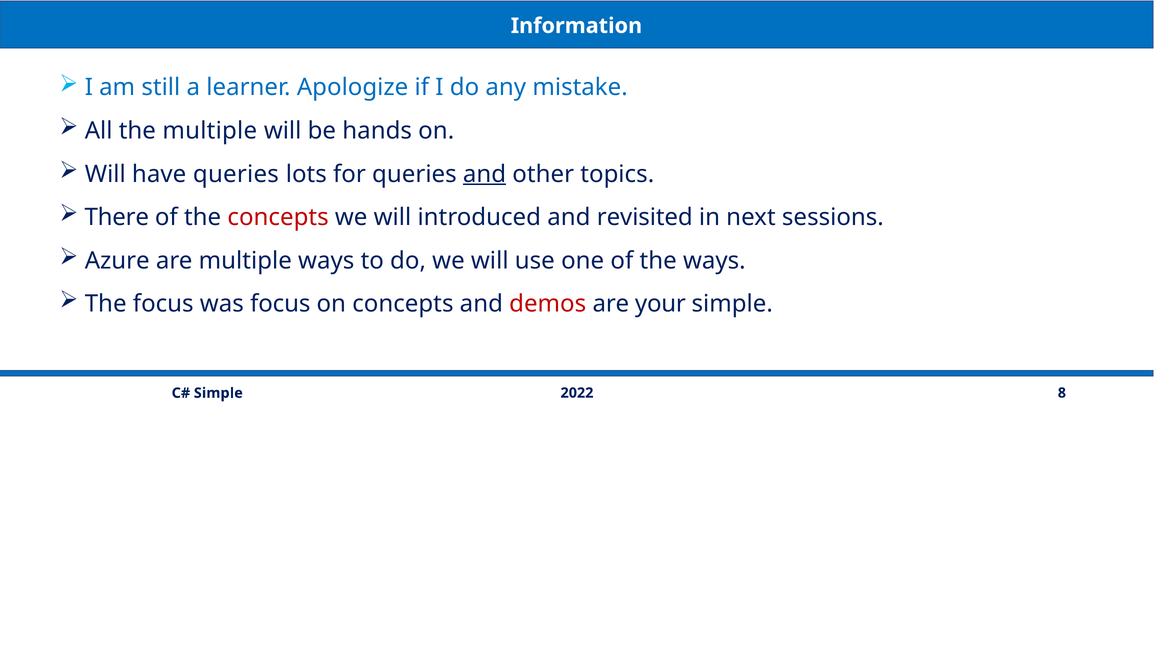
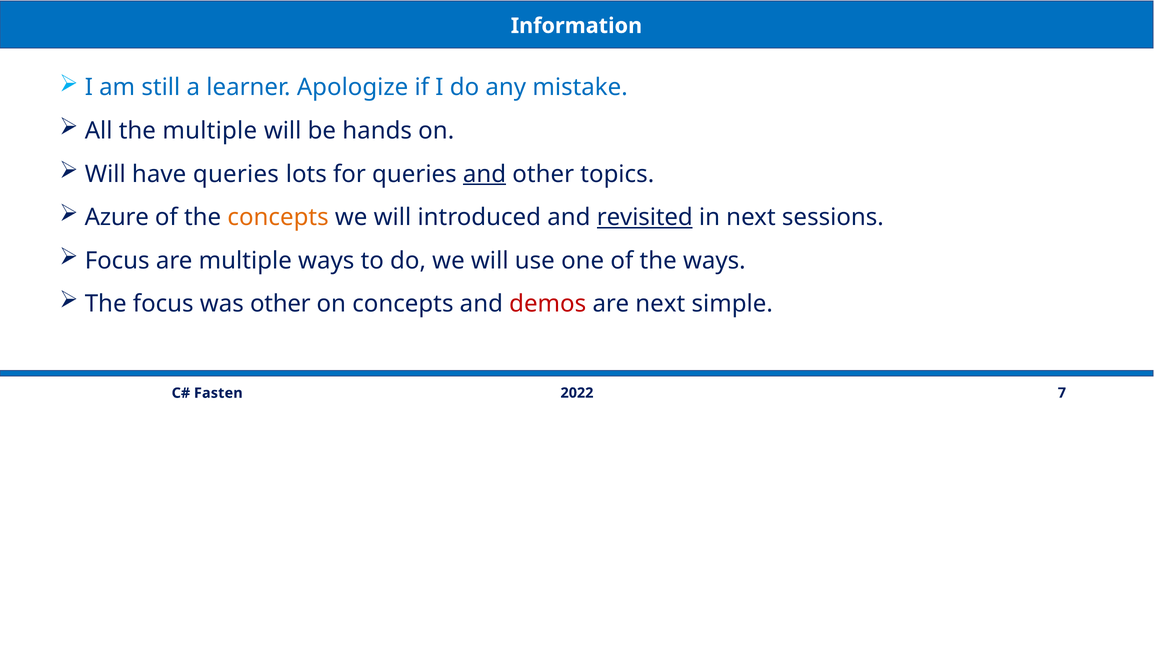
There: There -> Azure
concepts at (278, 217) colour: red -> orange
revisited underline: none -> present
Azure at (117, 261): Azure -> Focus
was focus: focus -> other
are your: your -> next
8: 8 -> 7
Simple at (218, 393): Simple -> Fasten
